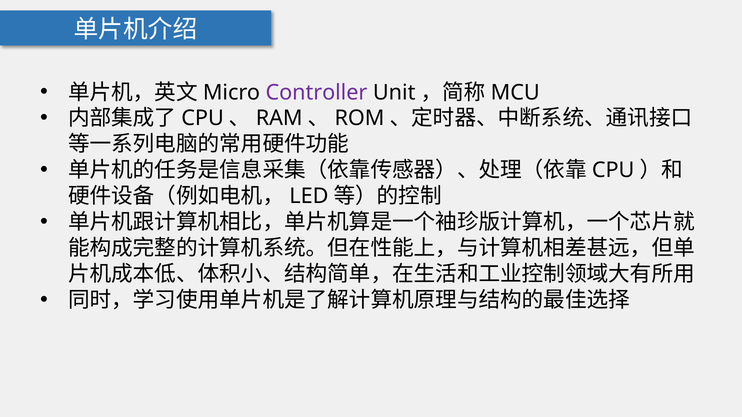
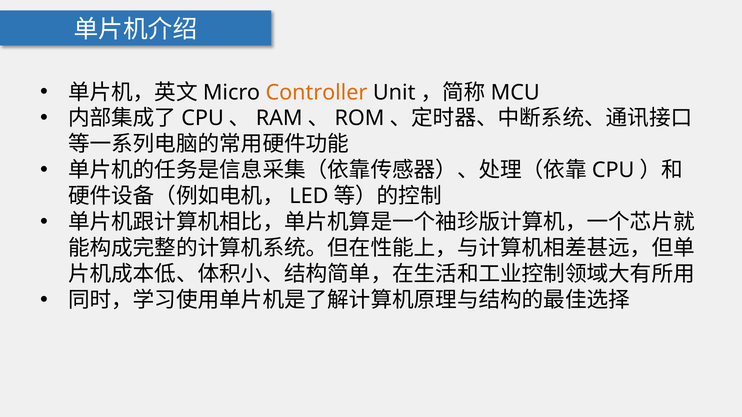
Controller colour: purple -> orange
